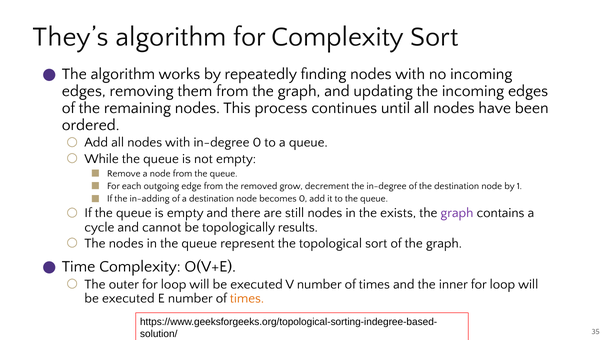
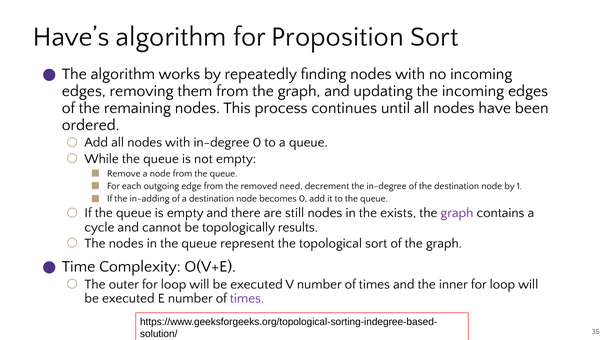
They’s: They’s -> Have’s
for Complexity: Complexity -> Proposition
grow: grow -> need
times at (247, 298) colour: orange -> purple
